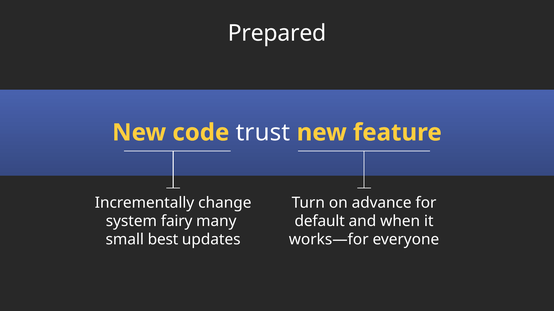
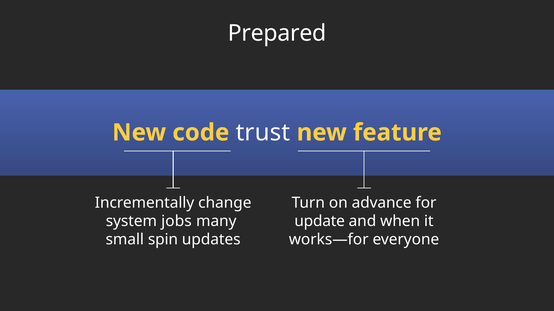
fairy: fairy -> jobs
default: default -> update
best: best -> spin
